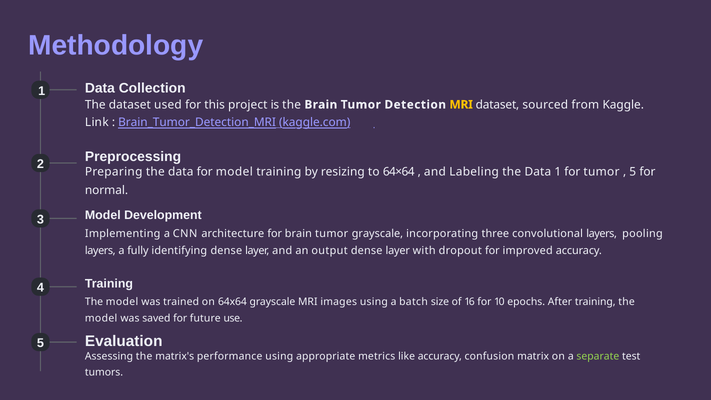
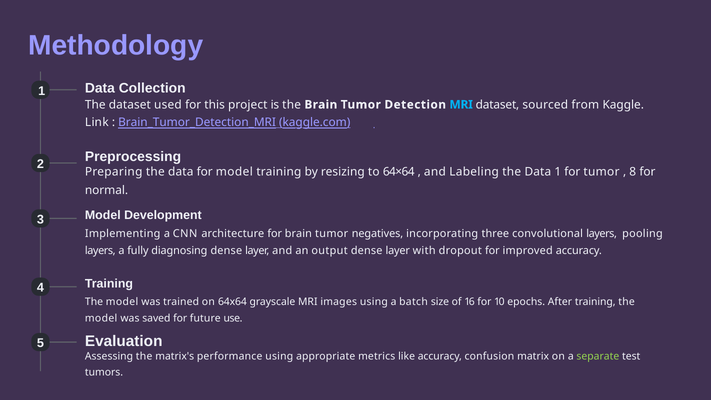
MRI at (461, 105) colour: yellow -> light blue
5 at (633, 172): 5 -> 8
tumor grayscale: grayscale -> negatives
identifying: identifying -> diagnosing
